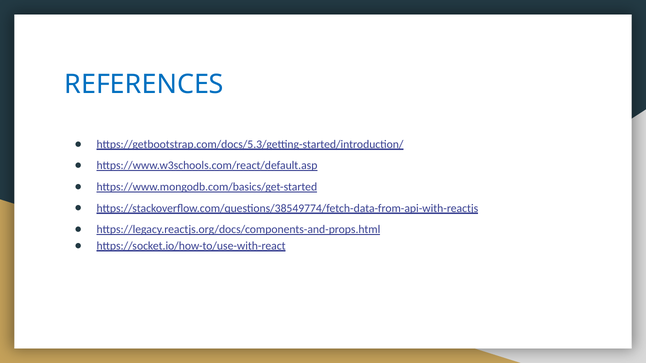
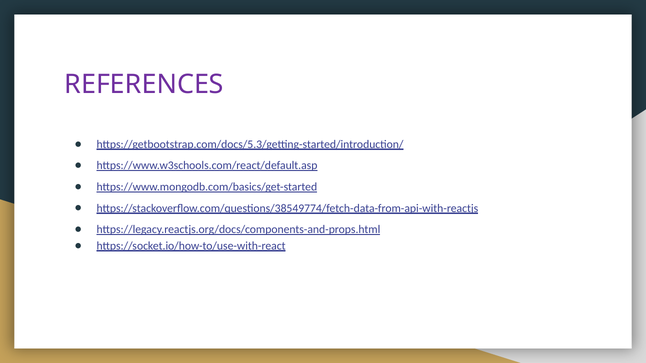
REFERENCES colour: blue -> purple
